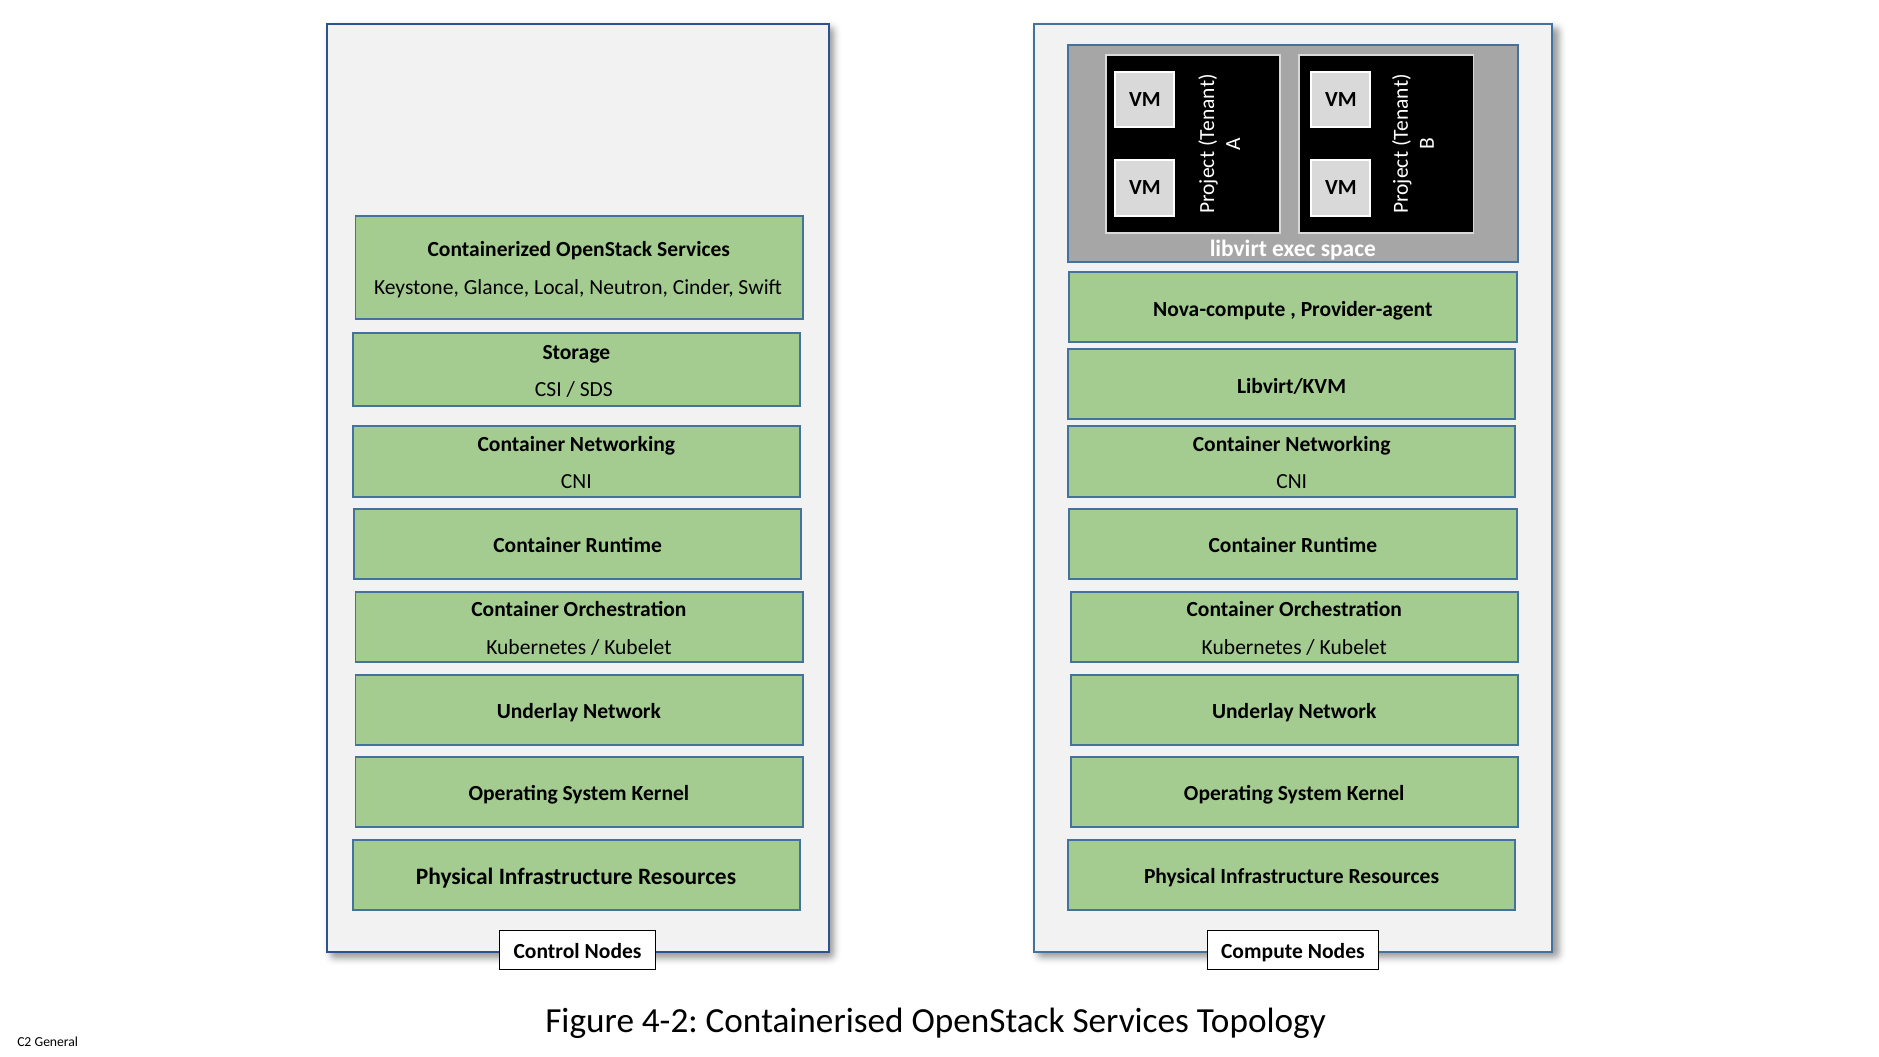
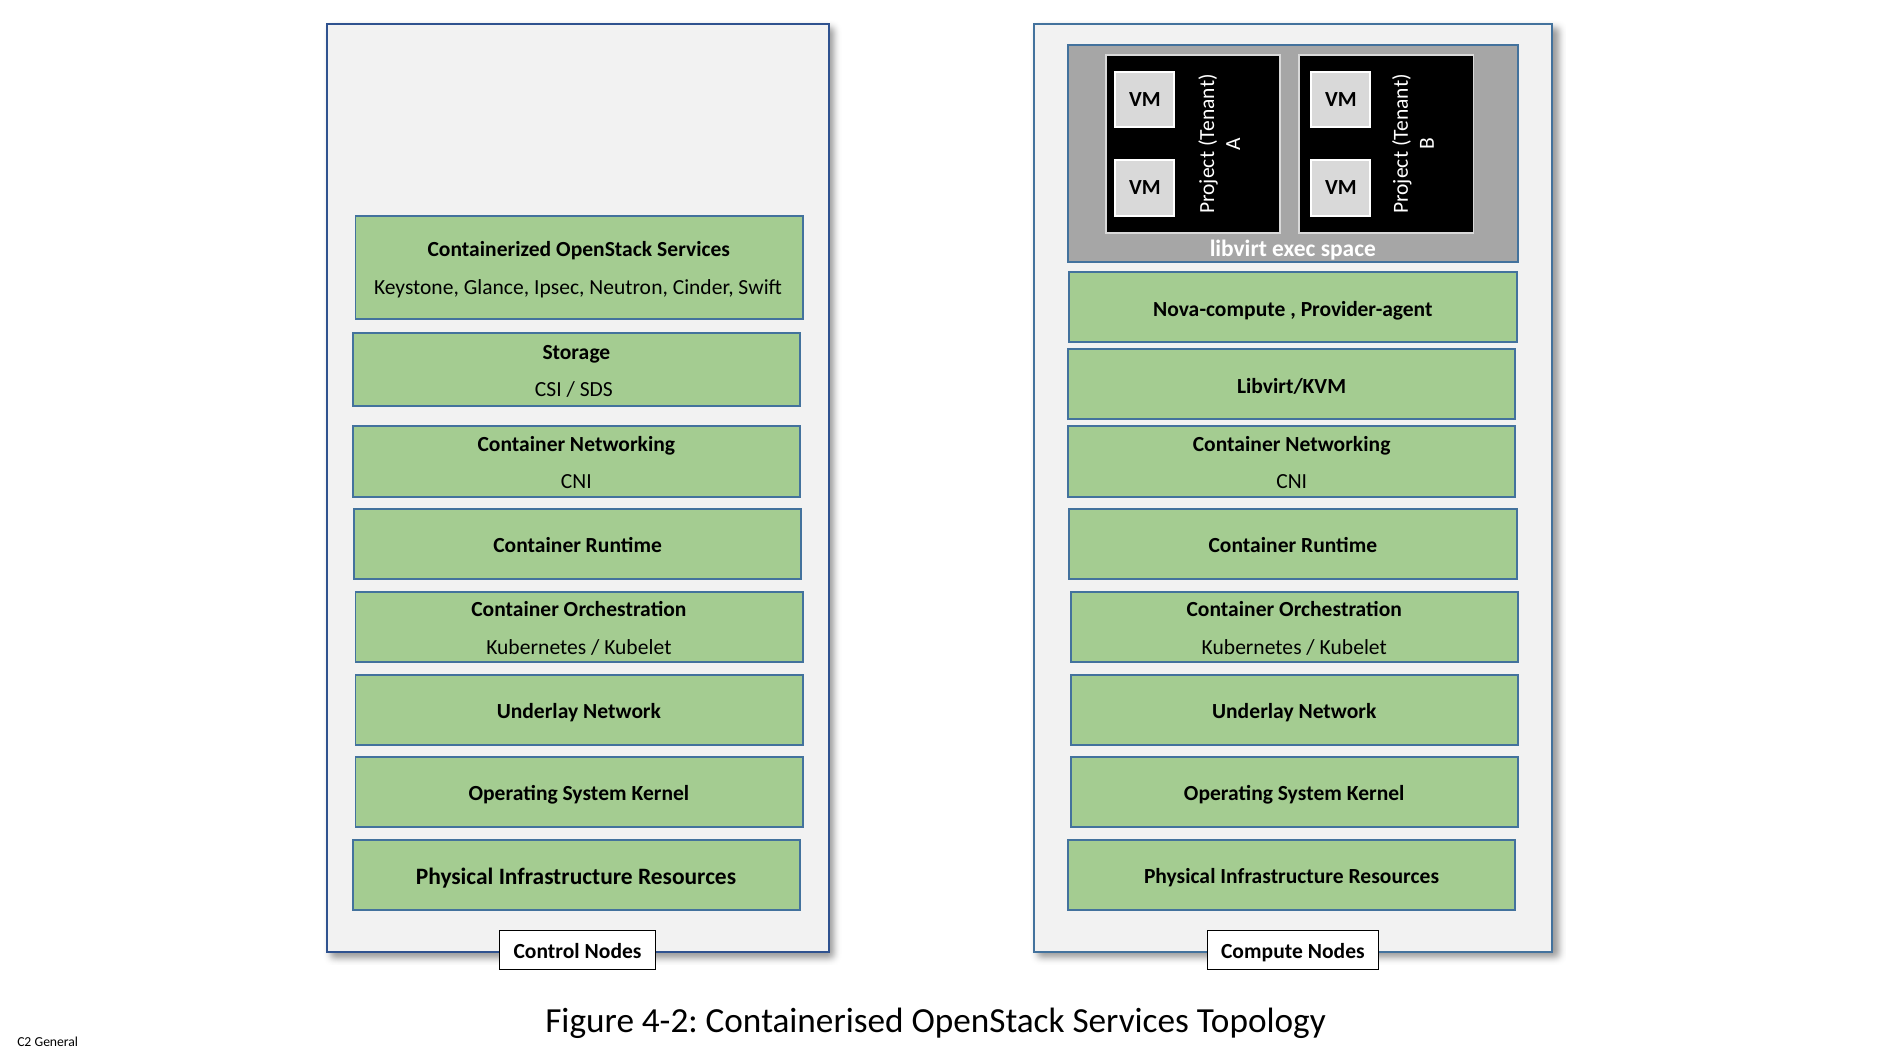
Local: Local -> Ipsec
